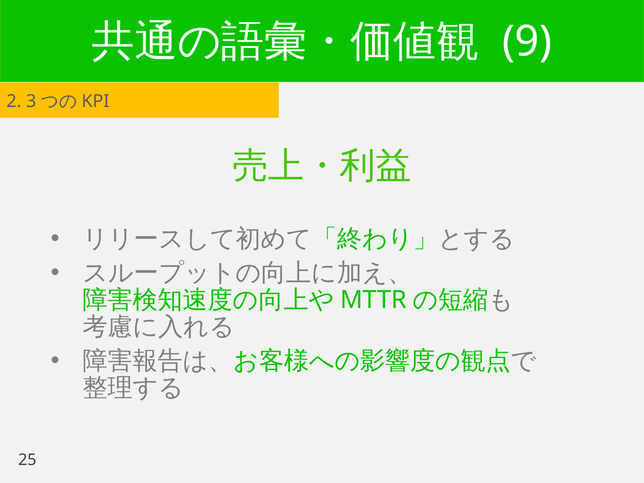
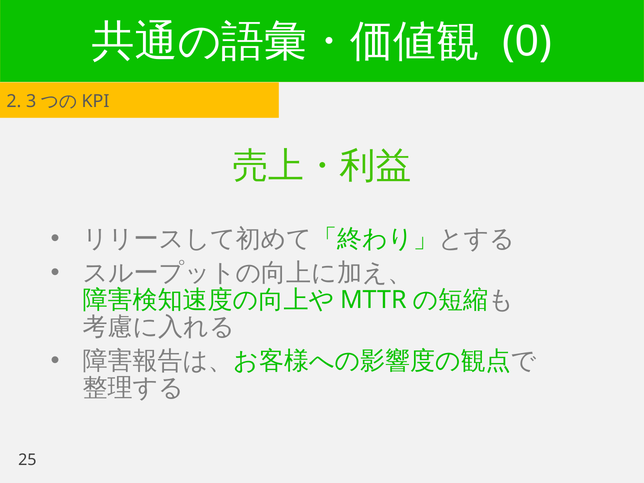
9: 9 -> 0
